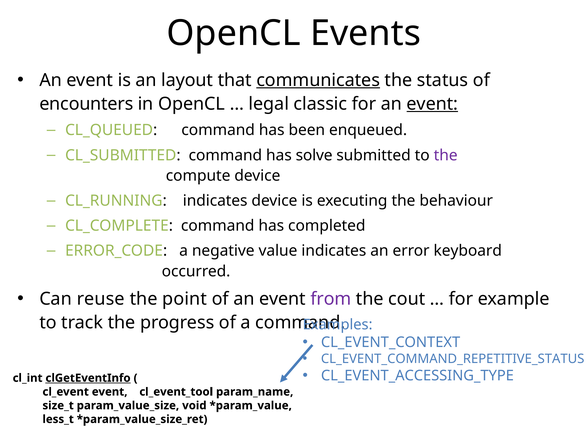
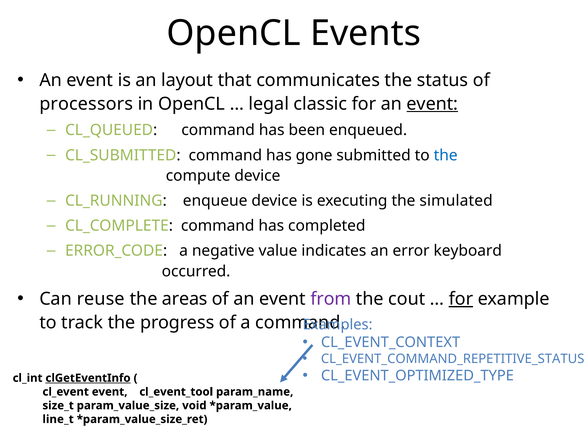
communicates underline: present -> none
encounters: encounters -> processors
solve: solve -> gone
the at (446, 155) colour: purple -> blue
CL_RUNNING indicates: indicates -> enqueue
behaviour: behaviour -> simulated
point: point -> areas
for at (461, 299) underline: none -> present
CL_EVENT_ACCESSING_TYPE: CL_EVENT_ACCESSING_TYPE -> CL_EVENT_OPTIMIZED_TYPE
less_t: less_t -> line_t
